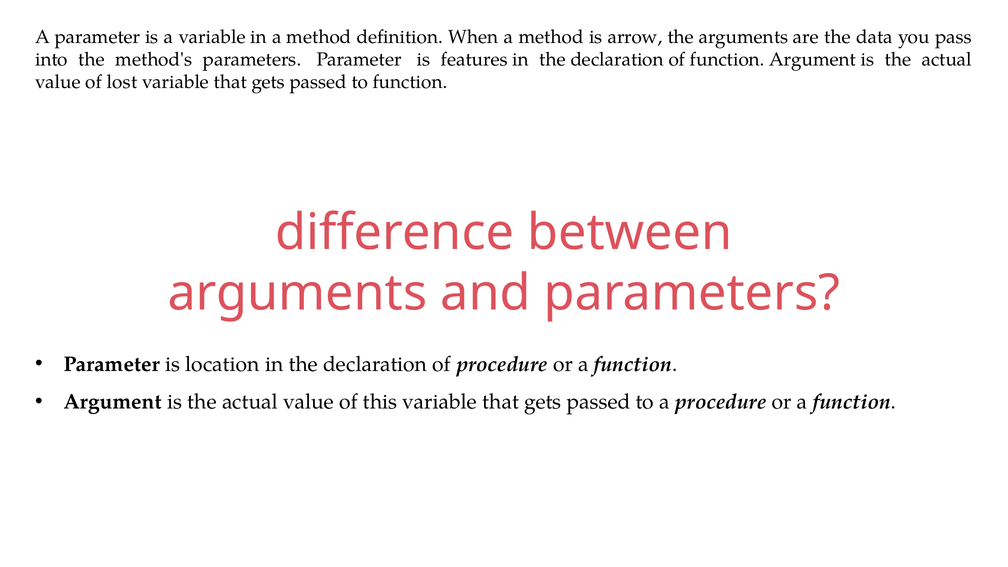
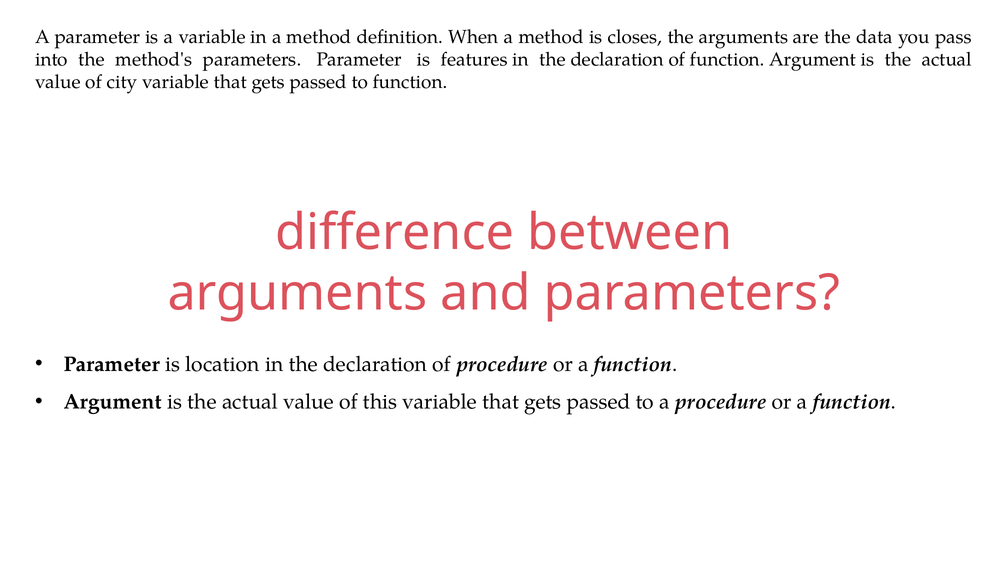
arrow: arrow -> closes
lost: lost -> city
